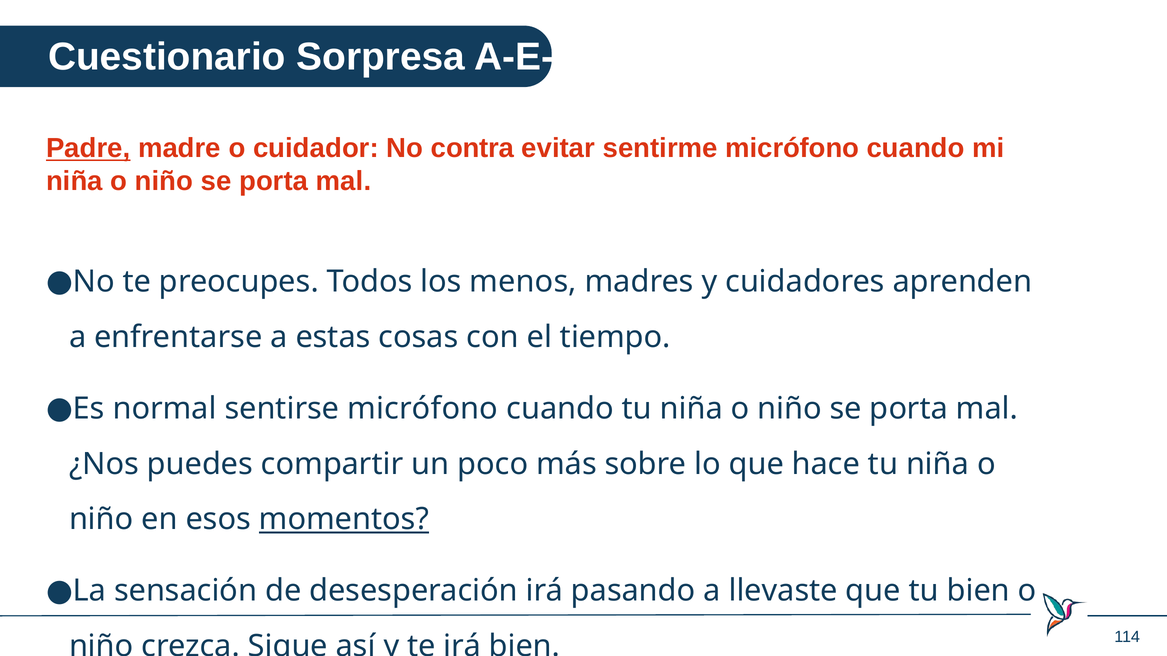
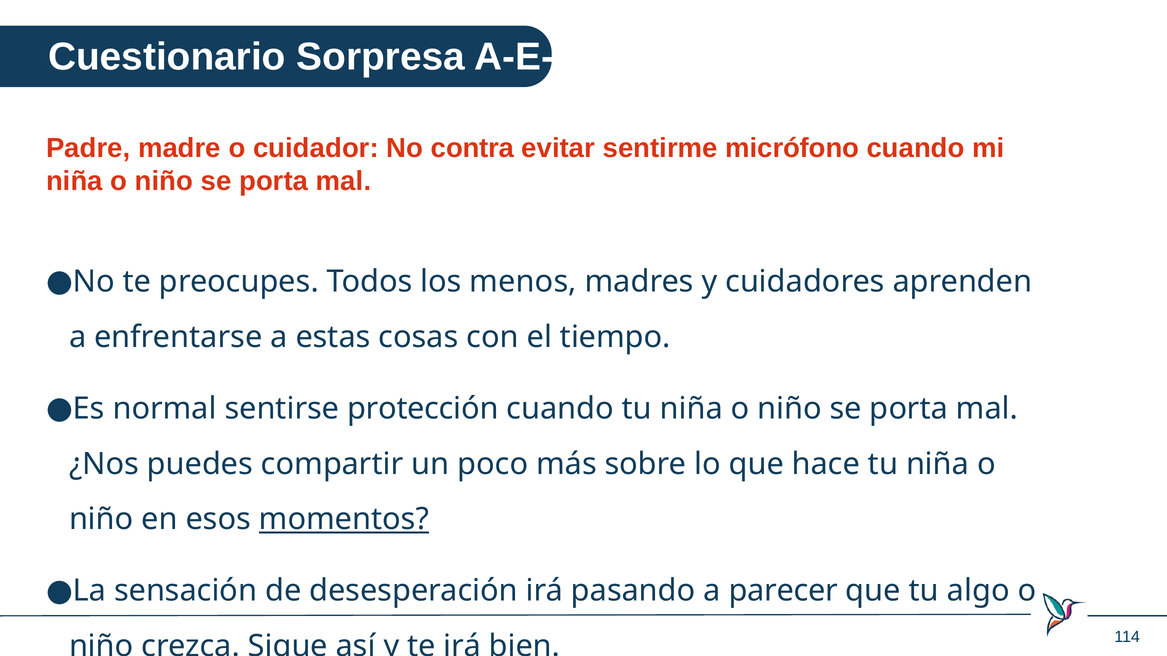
Padre underline: present -> none
sentirse micrófono: micrófono -> protección
llevaste: llevaste -> parecer
tu bien: bien -> algo
